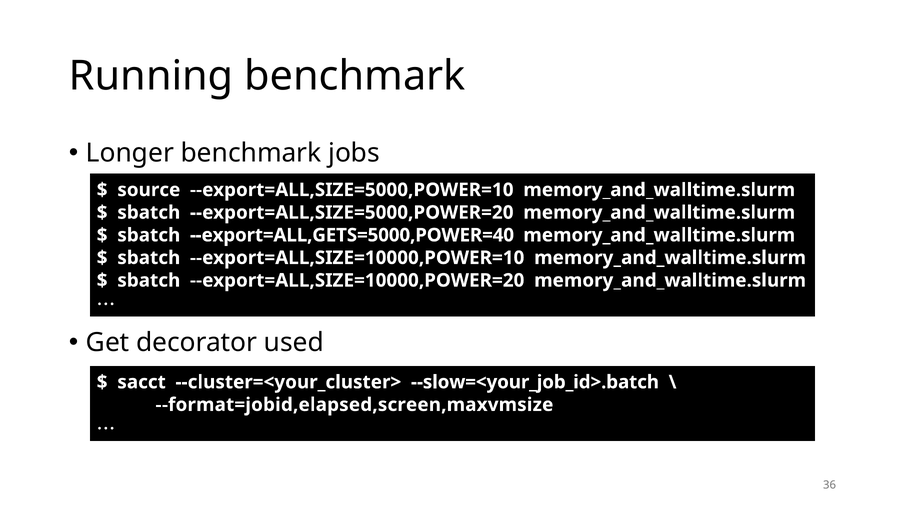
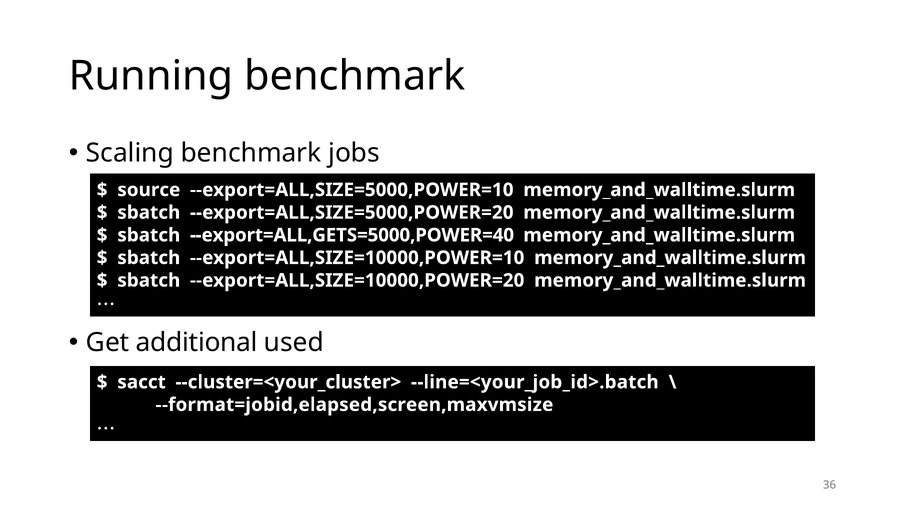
Longer: Longer -> Scaling
decorator: decorator -> additional
--slow=<your_job_id>.batch: --slow=<your_job_id>.batch -> --line=<your_job_id>.batch
